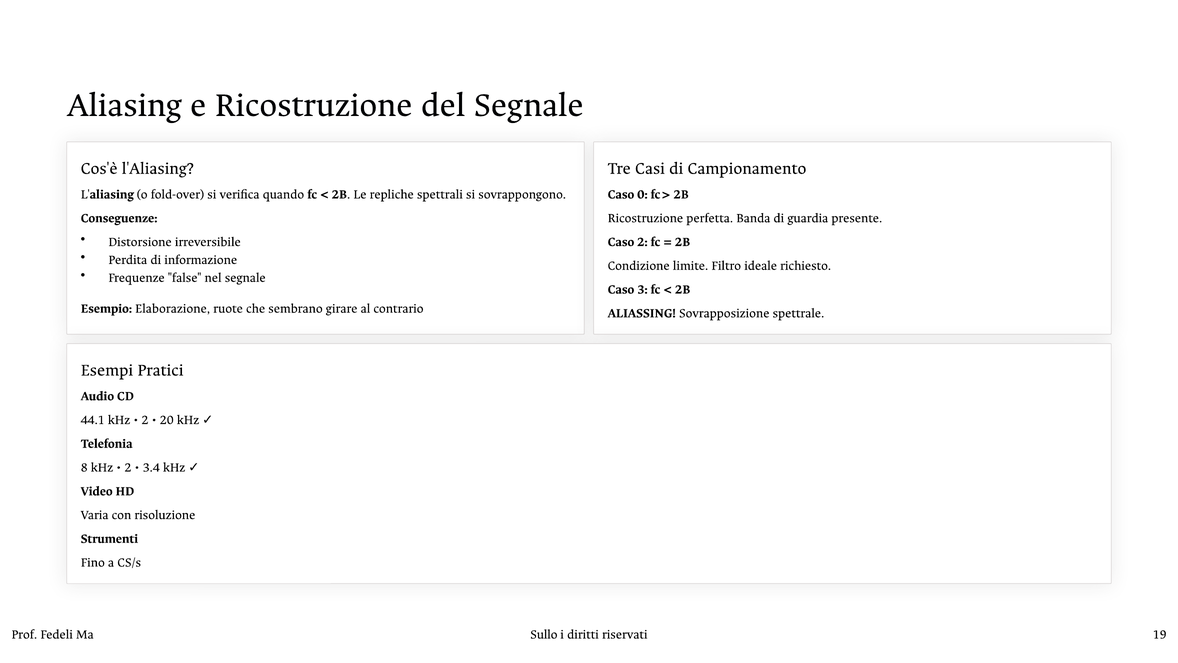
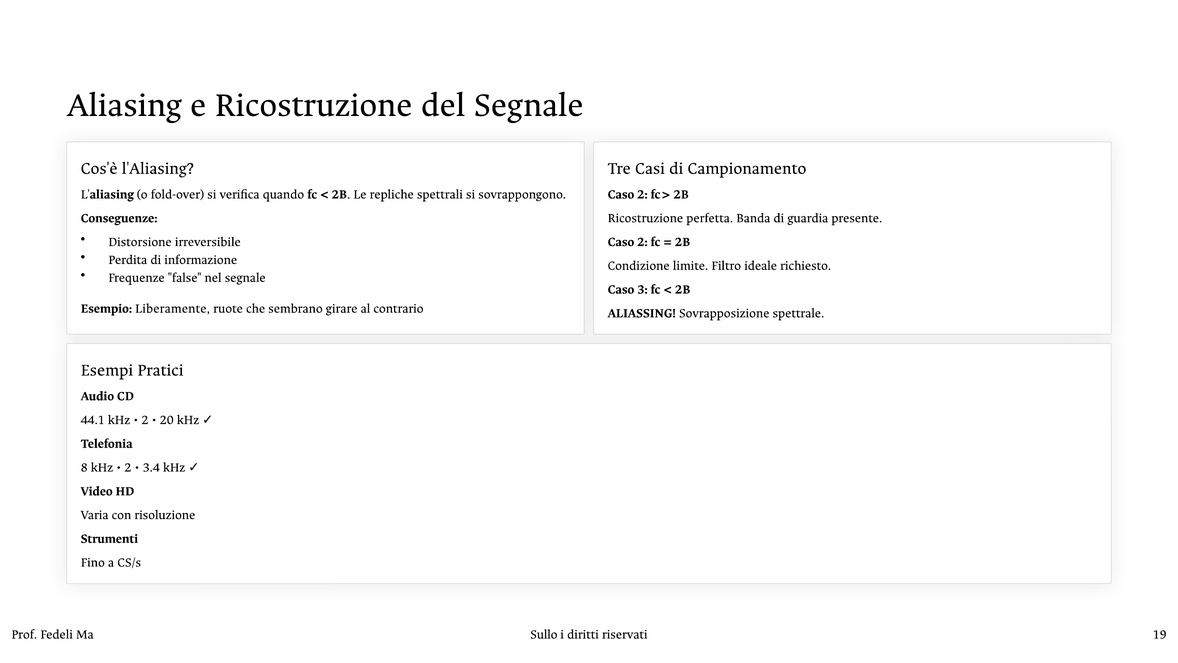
0 at (642, 194): 0 -> 2
Elaborazione: Elaborazione -> Liberamente
